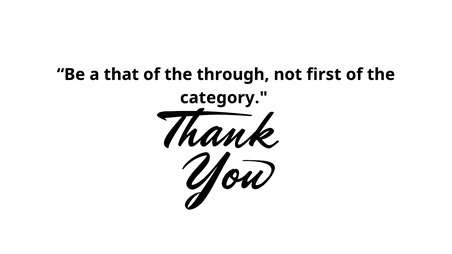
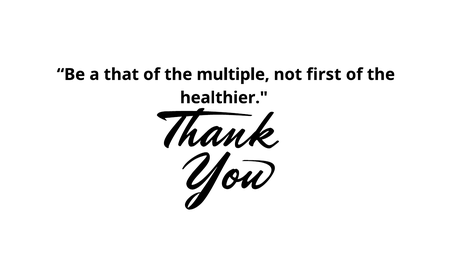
through: through -> multiple
category: category -> healthier
